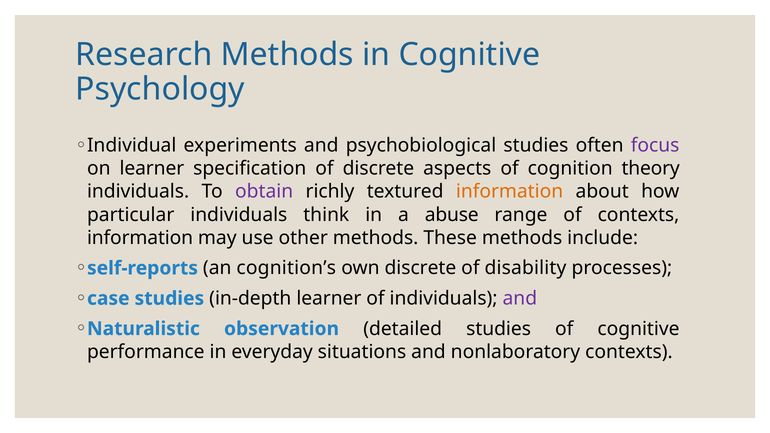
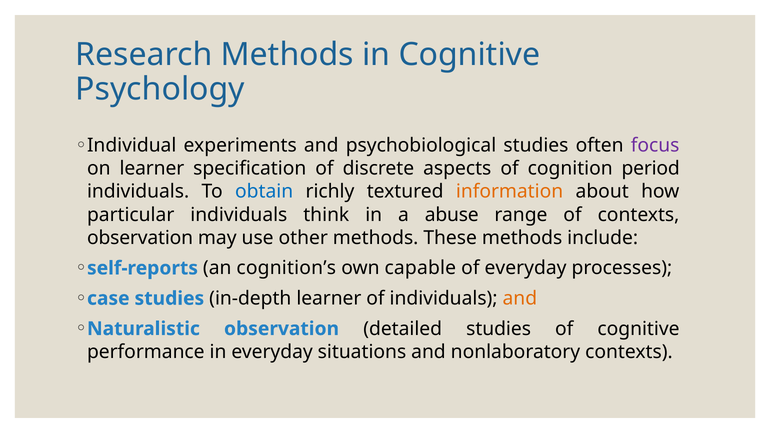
theory: theory -> period
obtain colour: purple -> blue
information at (140, 238): information -> observation
own discrete: discrete -> capable
of disability: disability -> everyday
and at (520, 299) colour: purple -> orange
